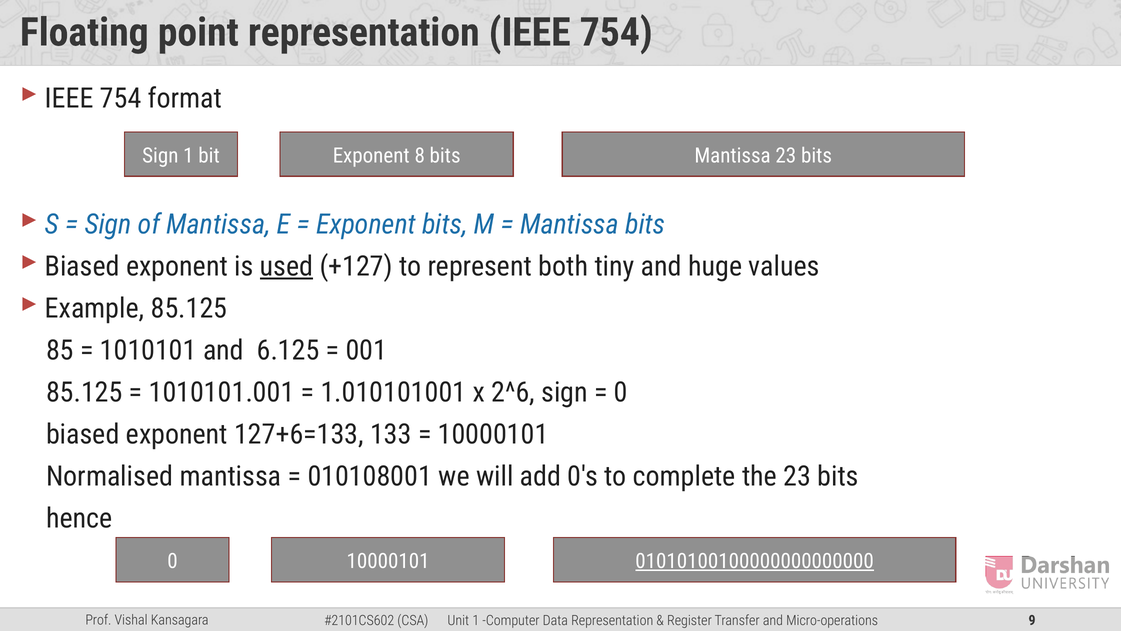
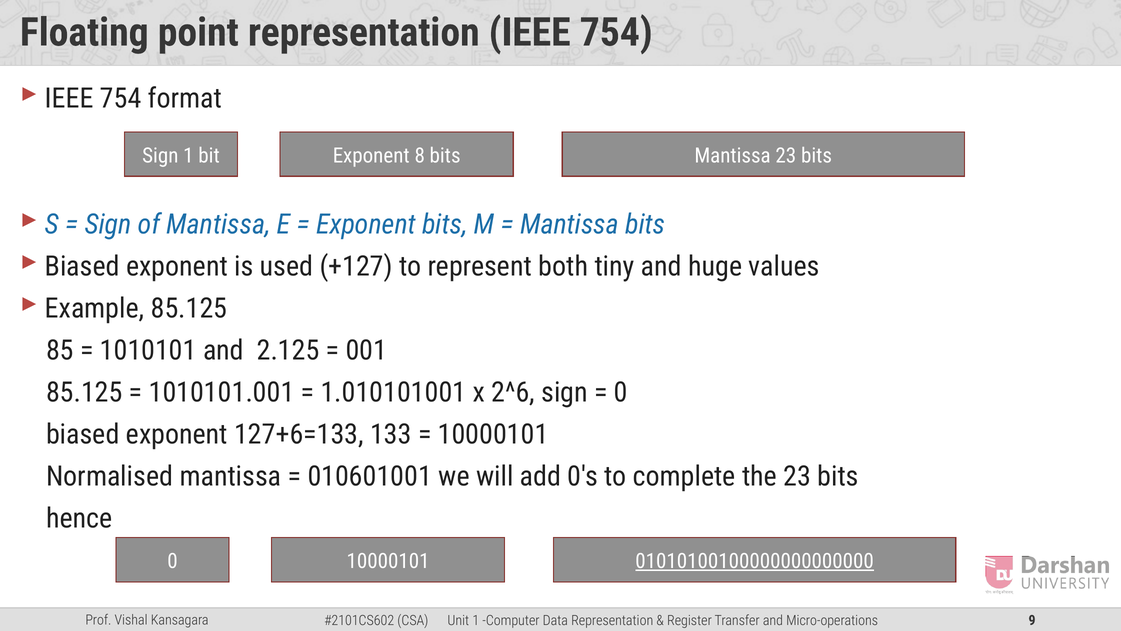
used underline: present -> none
6.125: 6.125 -> 2.125
010108001: 010108001 -> 010601001
